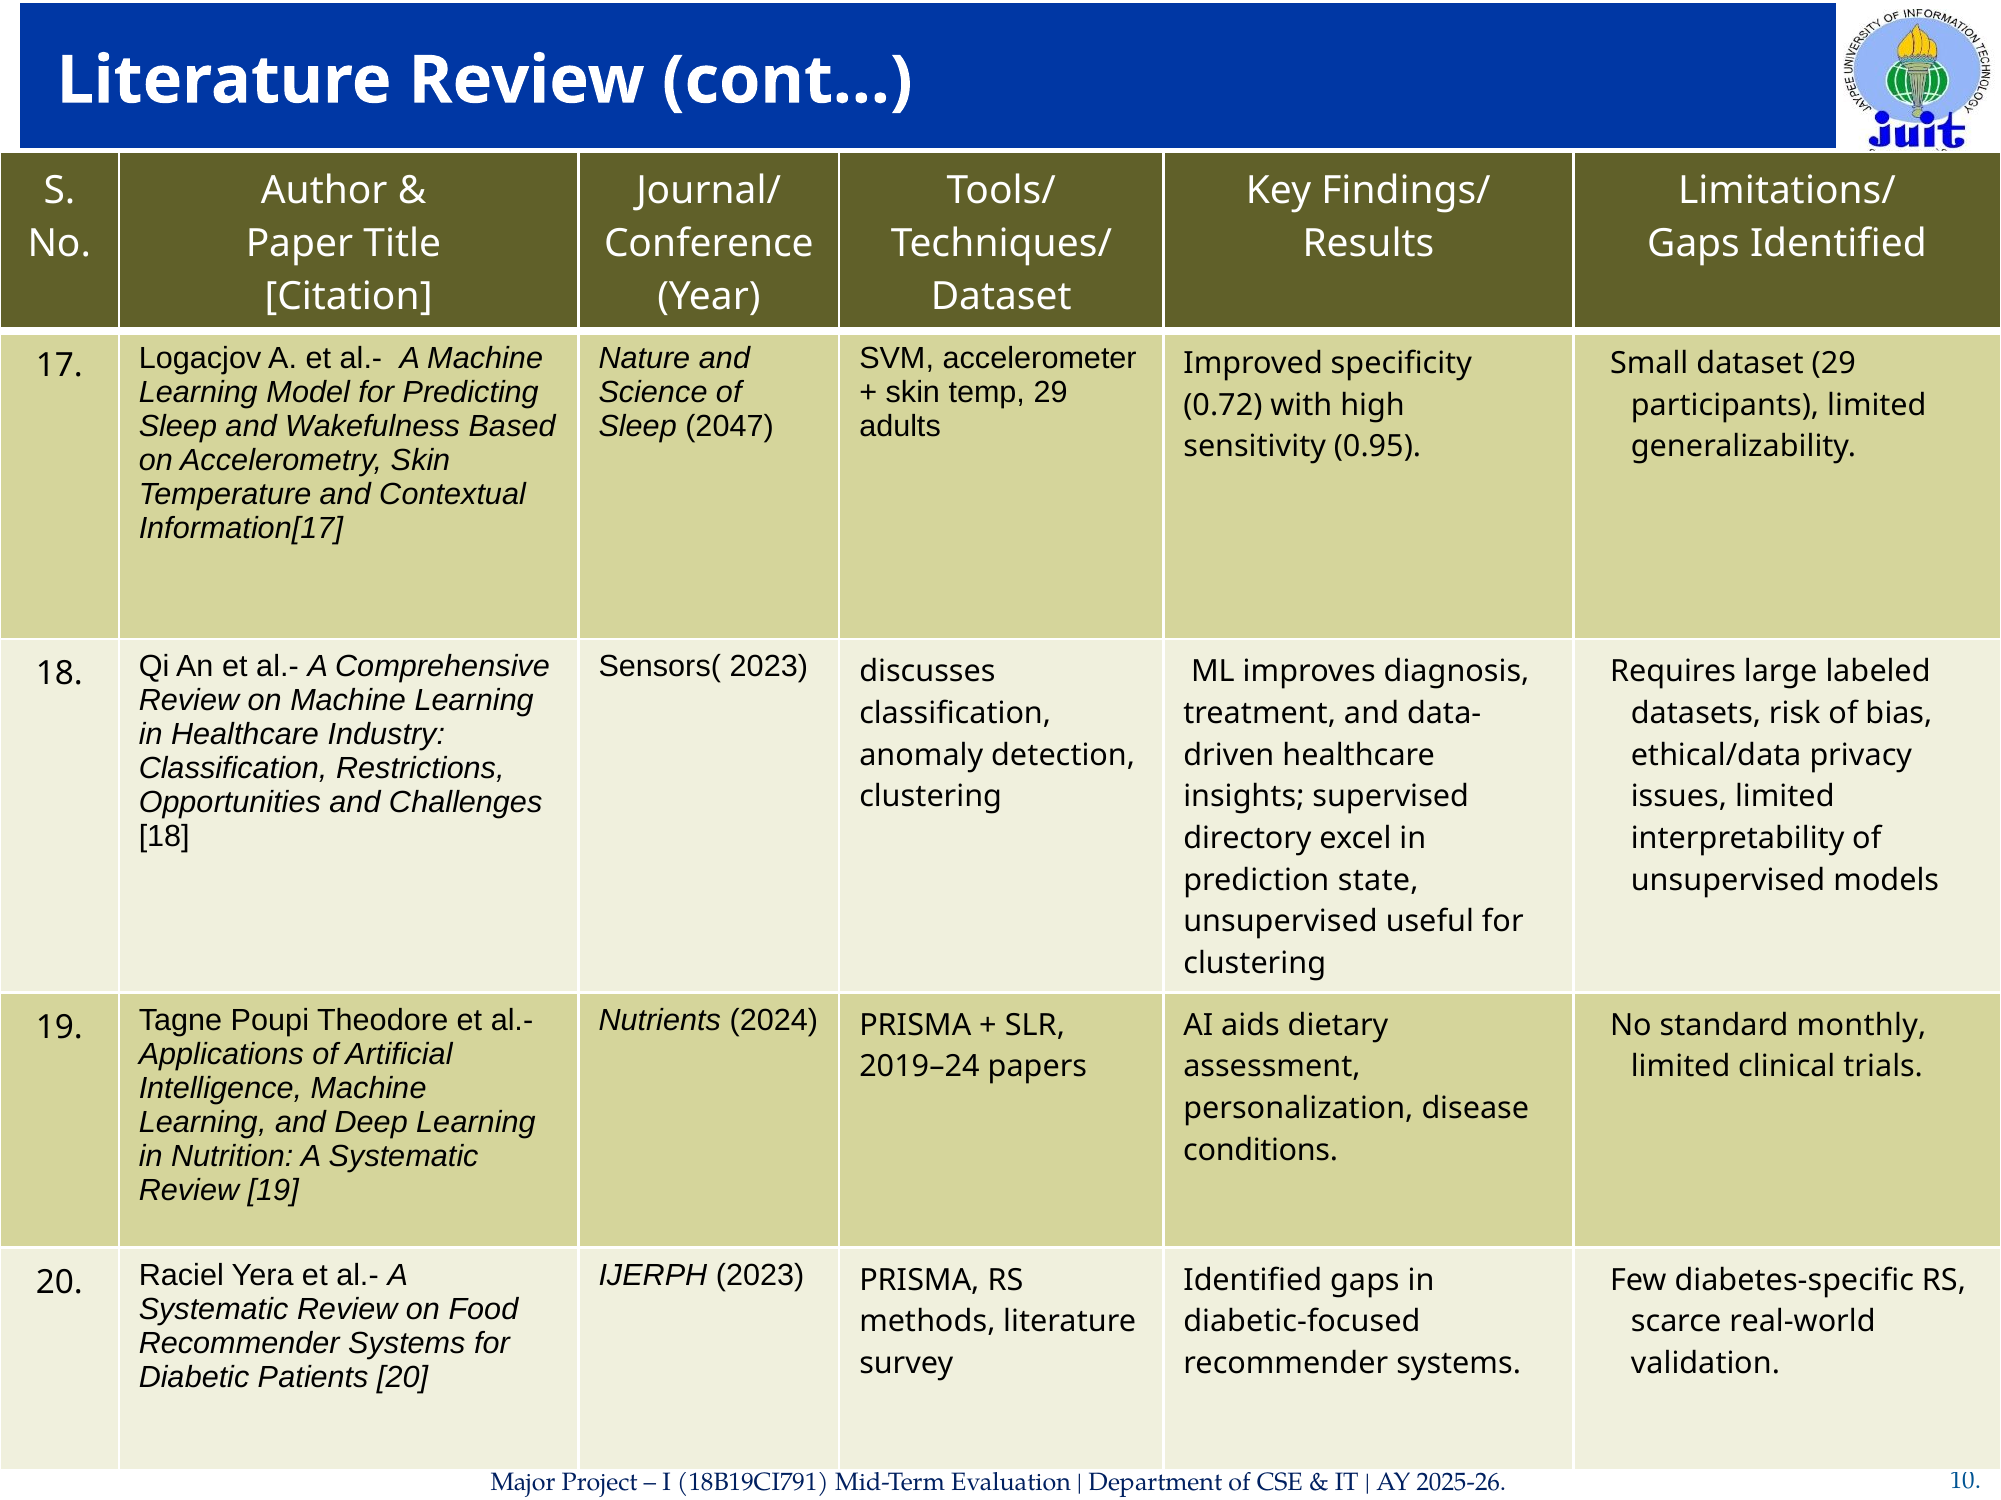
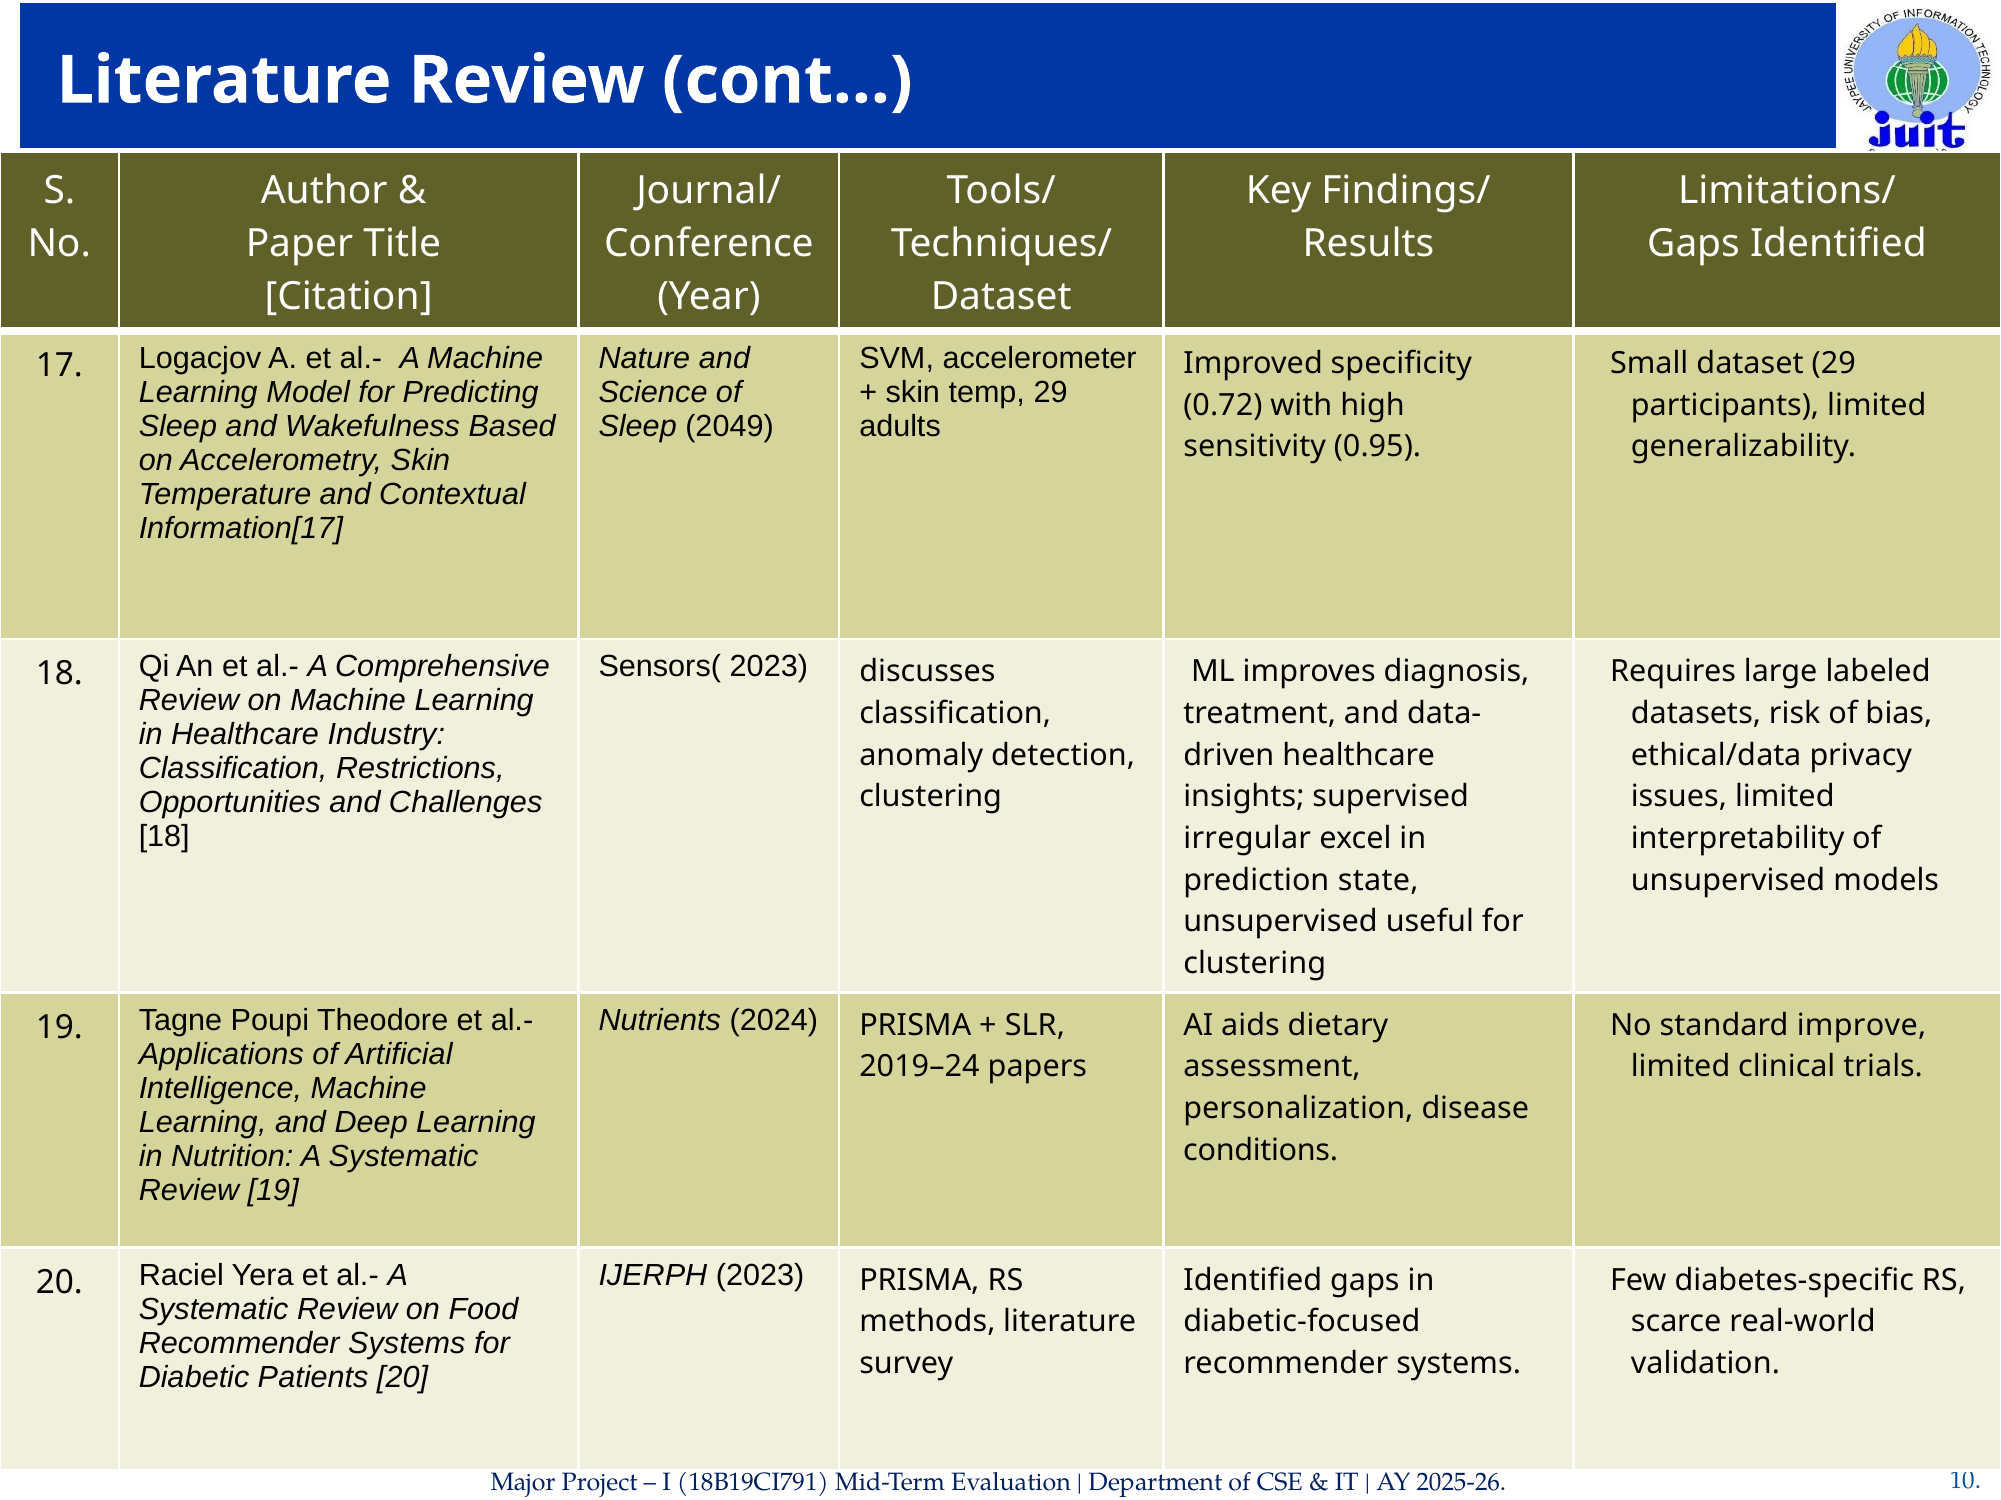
2047: 2047 -> 2049
directory: directory -> irregular
monthly: monthly -> improve
